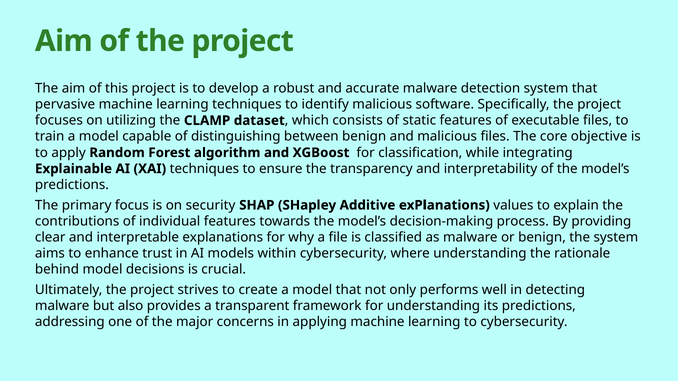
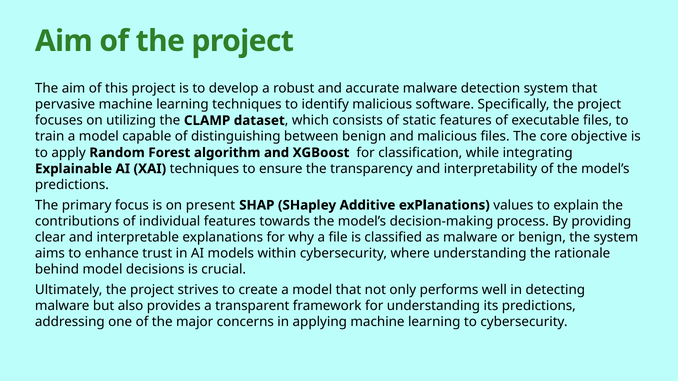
security: security -> present
